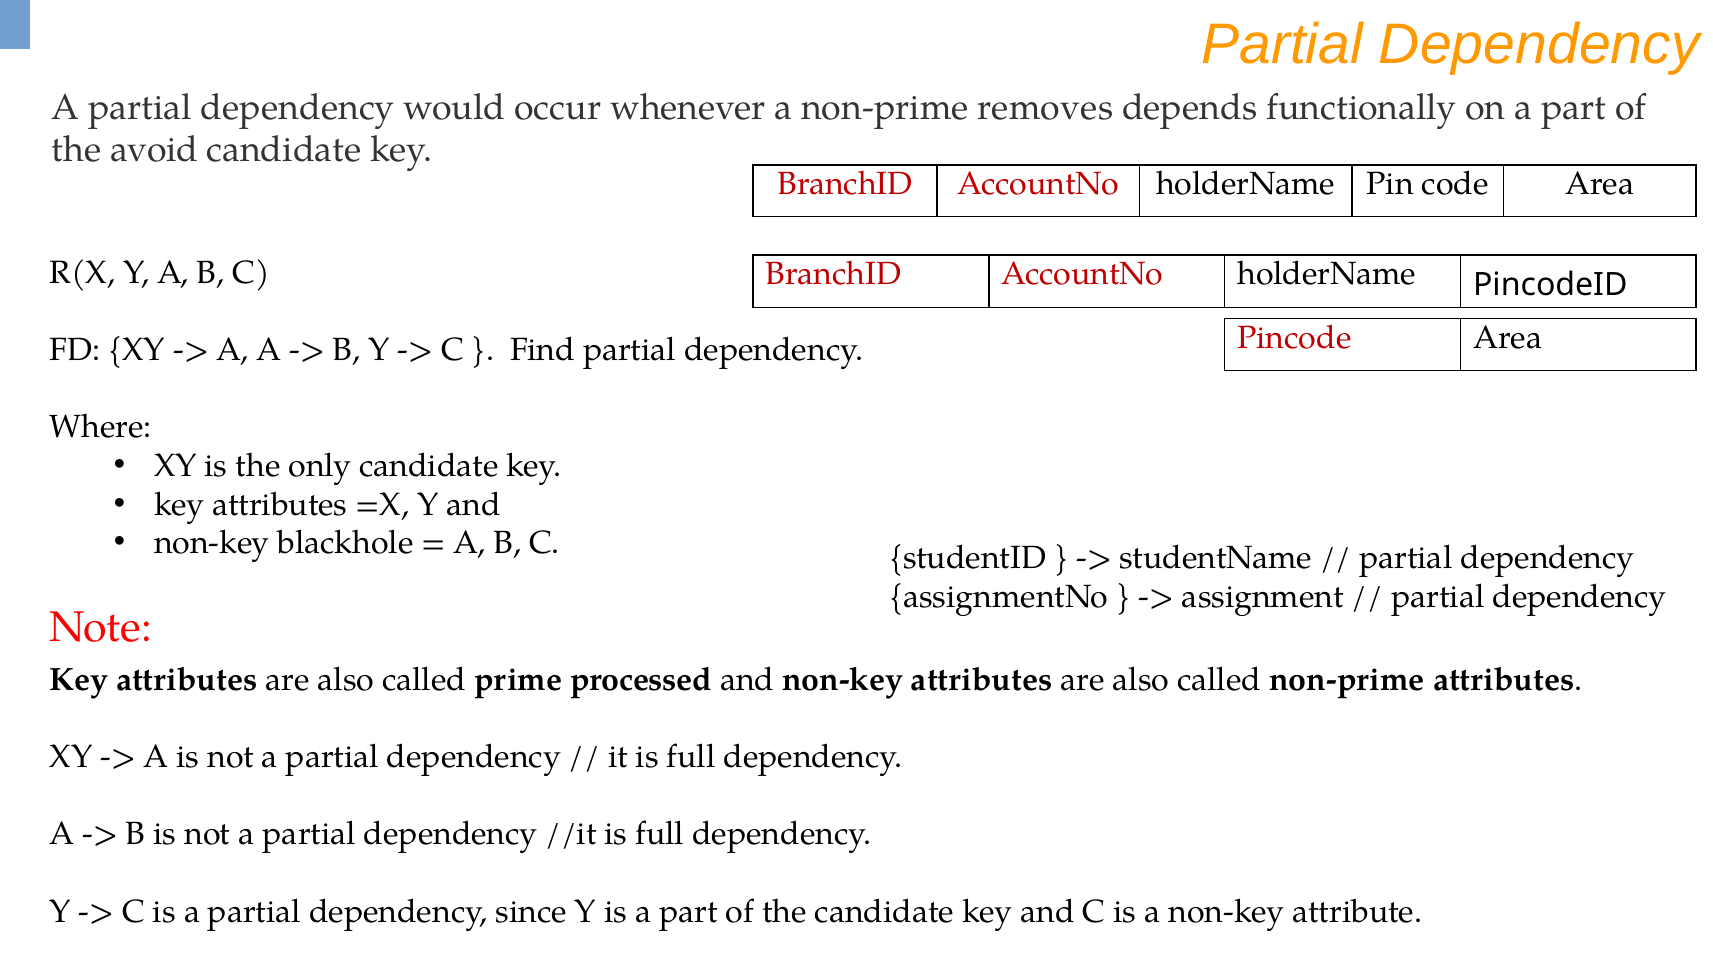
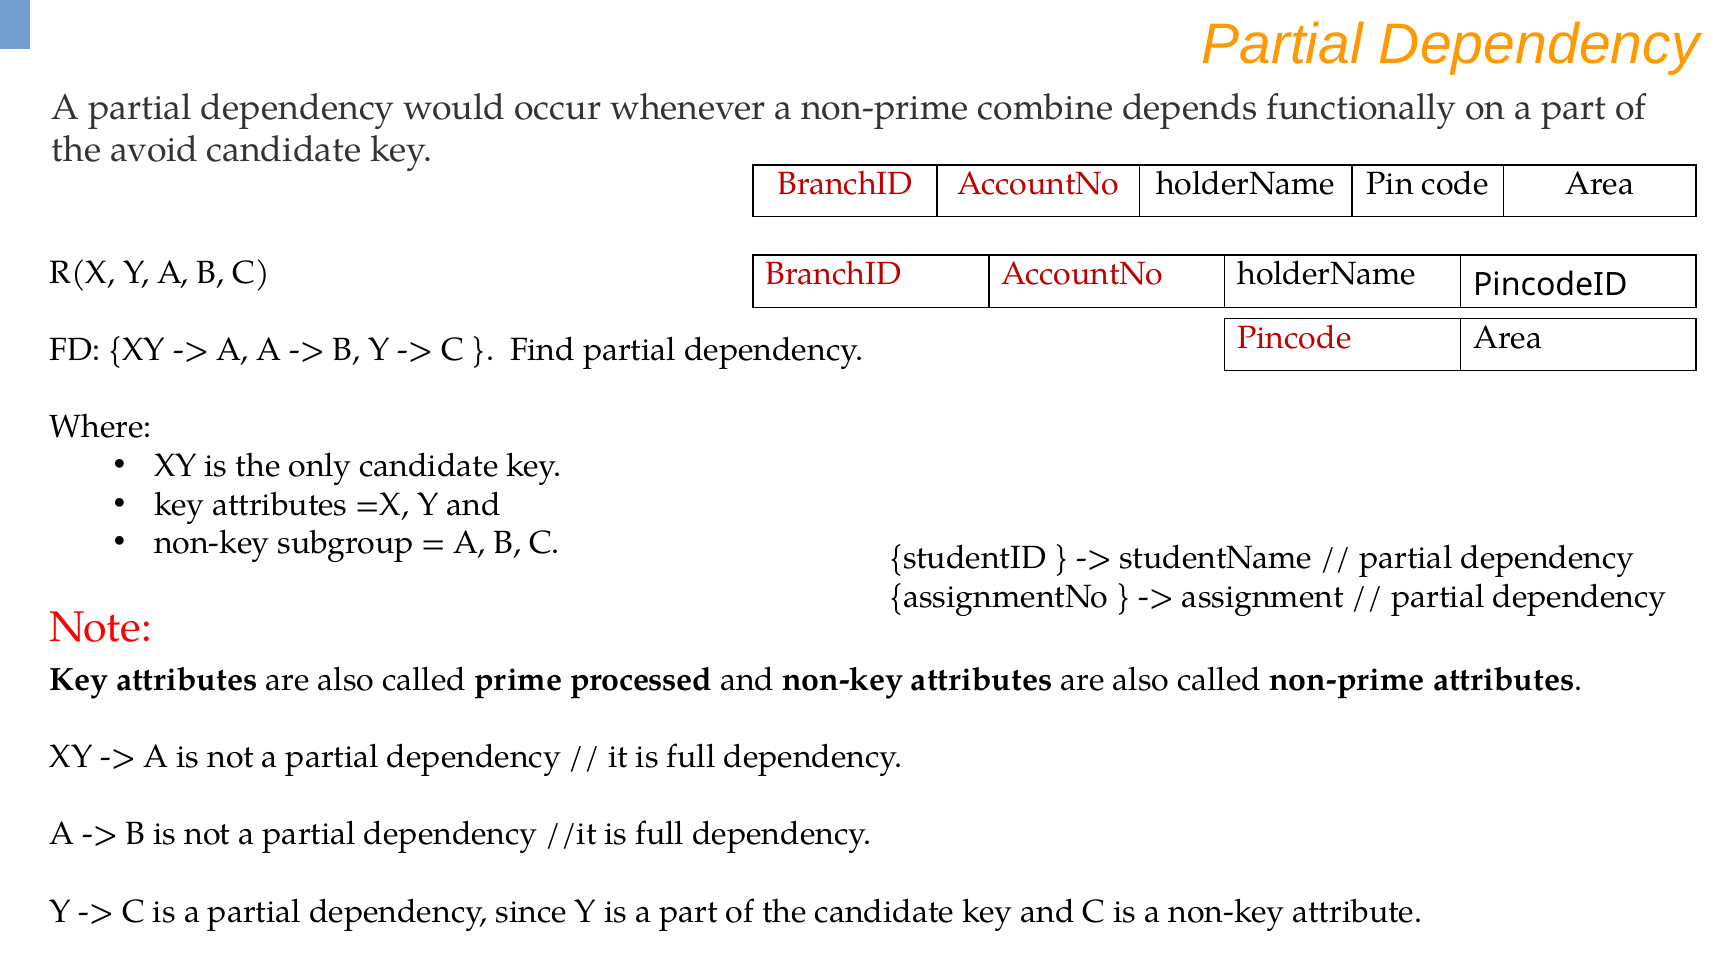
removes: removes -> combine
blackhole: blackhole -> subgroup
